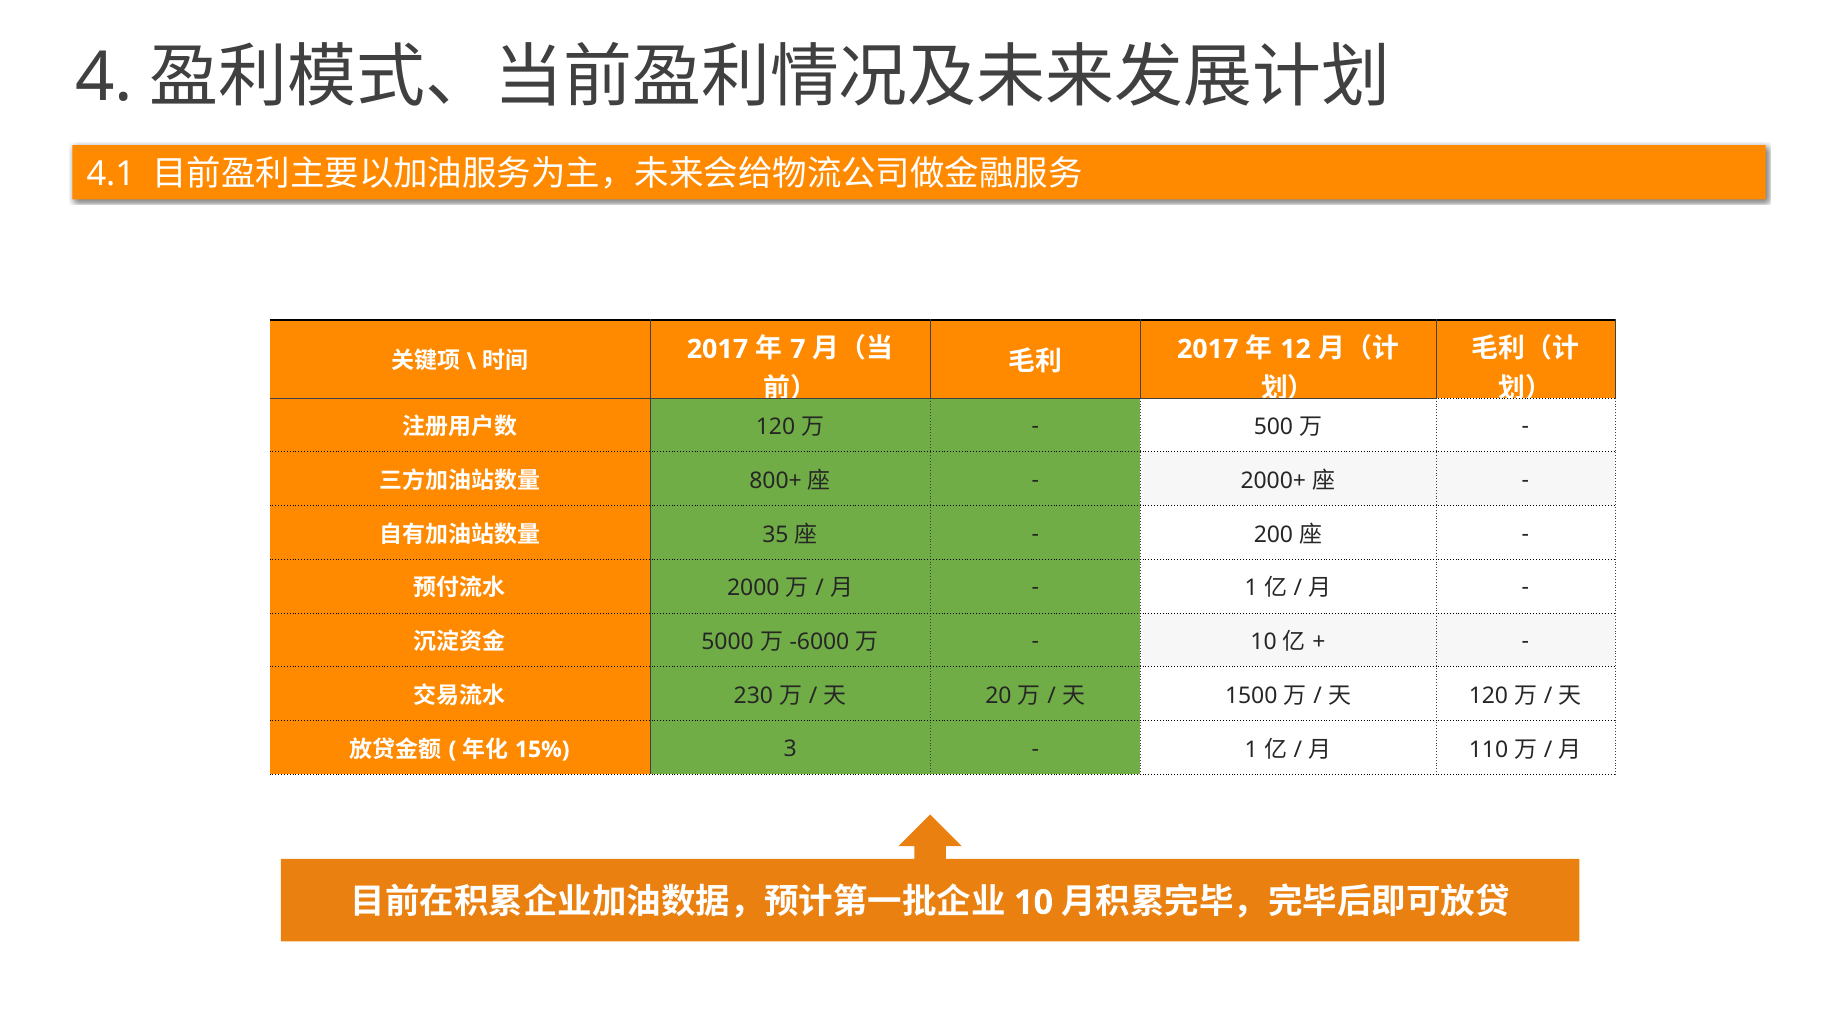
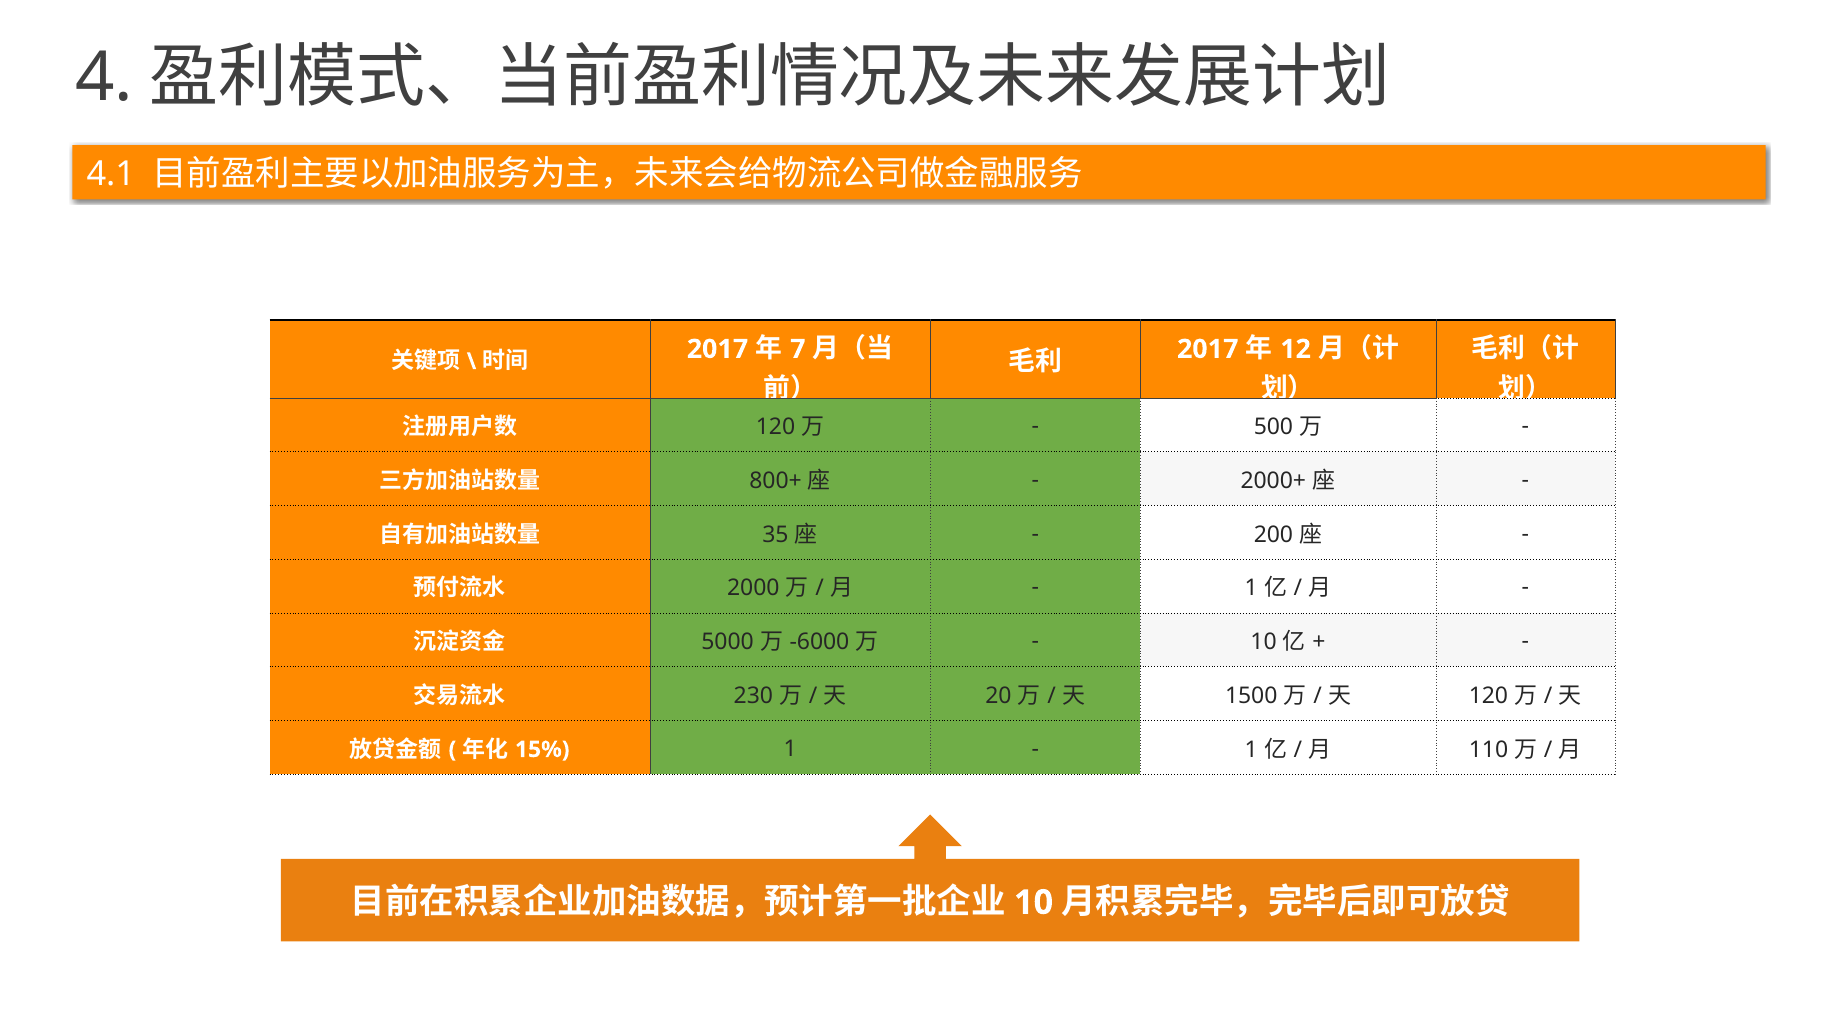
3 at (790, 748): 3 -> 1
